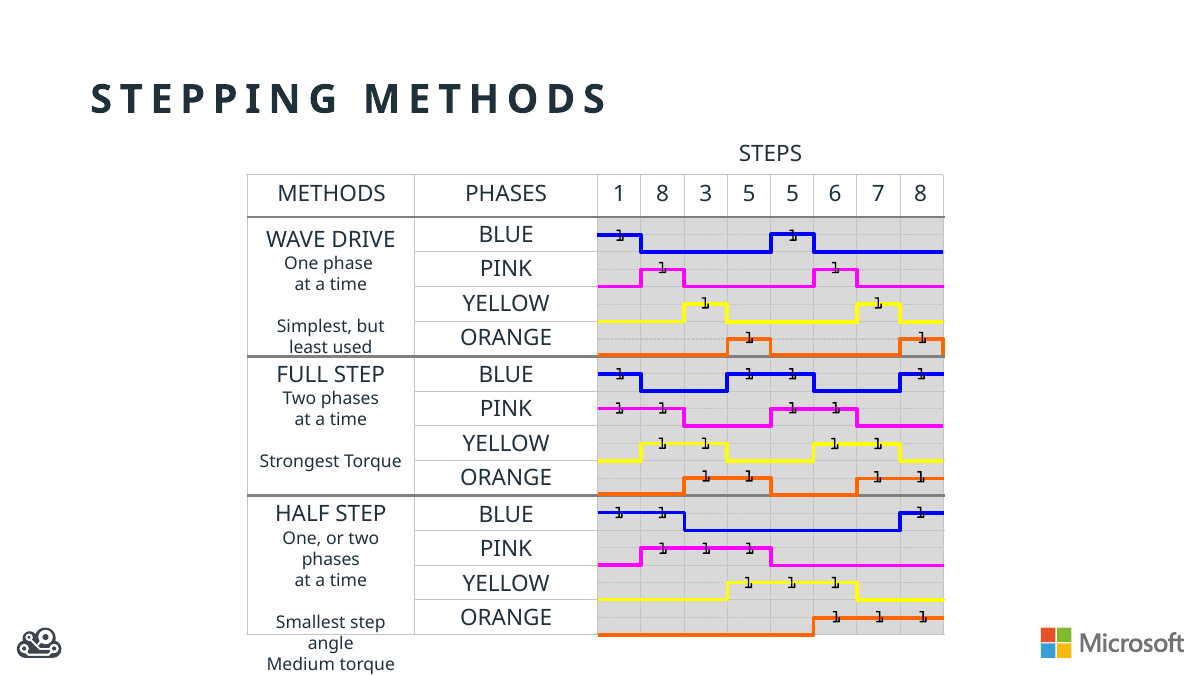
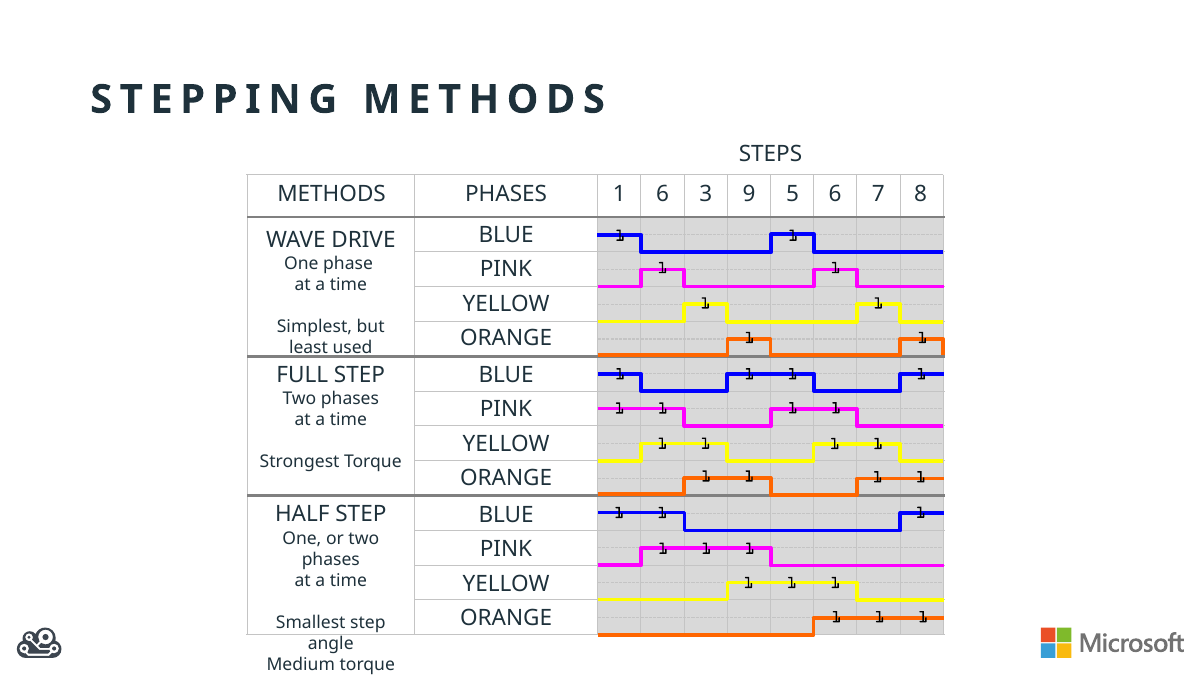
1 8: 8 -> 6
3 5: 5 -> 9
